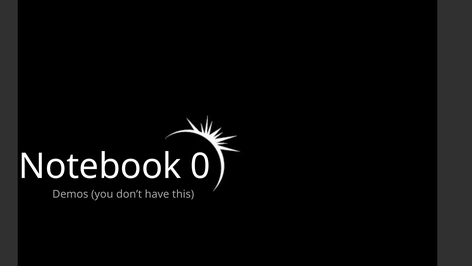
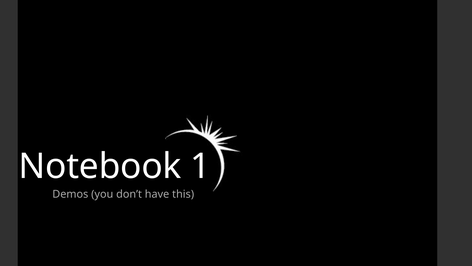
0: 0 -> 1
